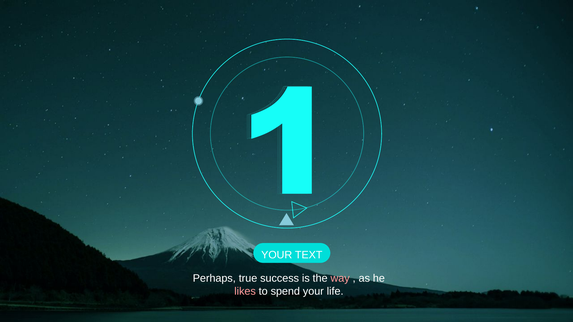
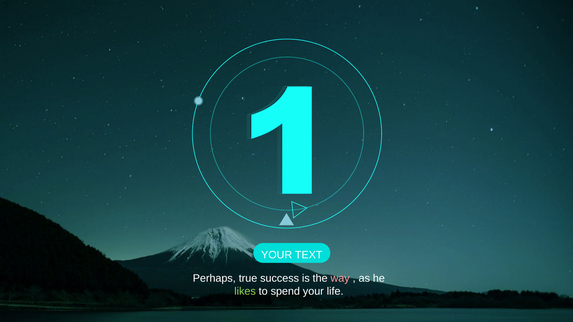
likes colour: pink -> light green
